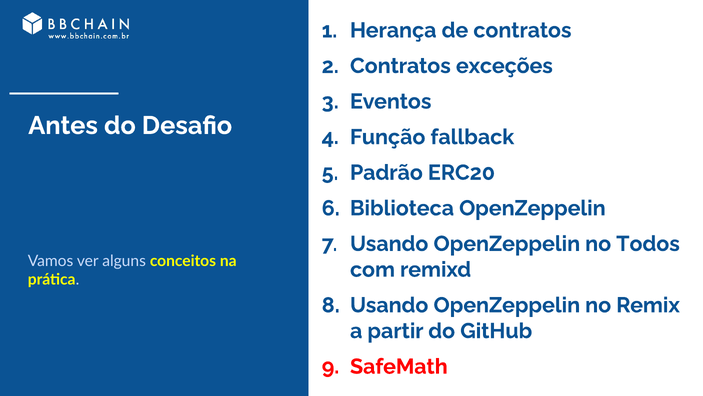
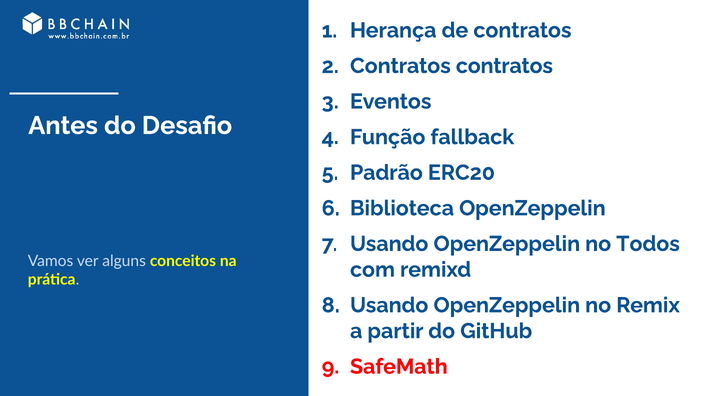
Contratos exceções: exceções -> contratos
